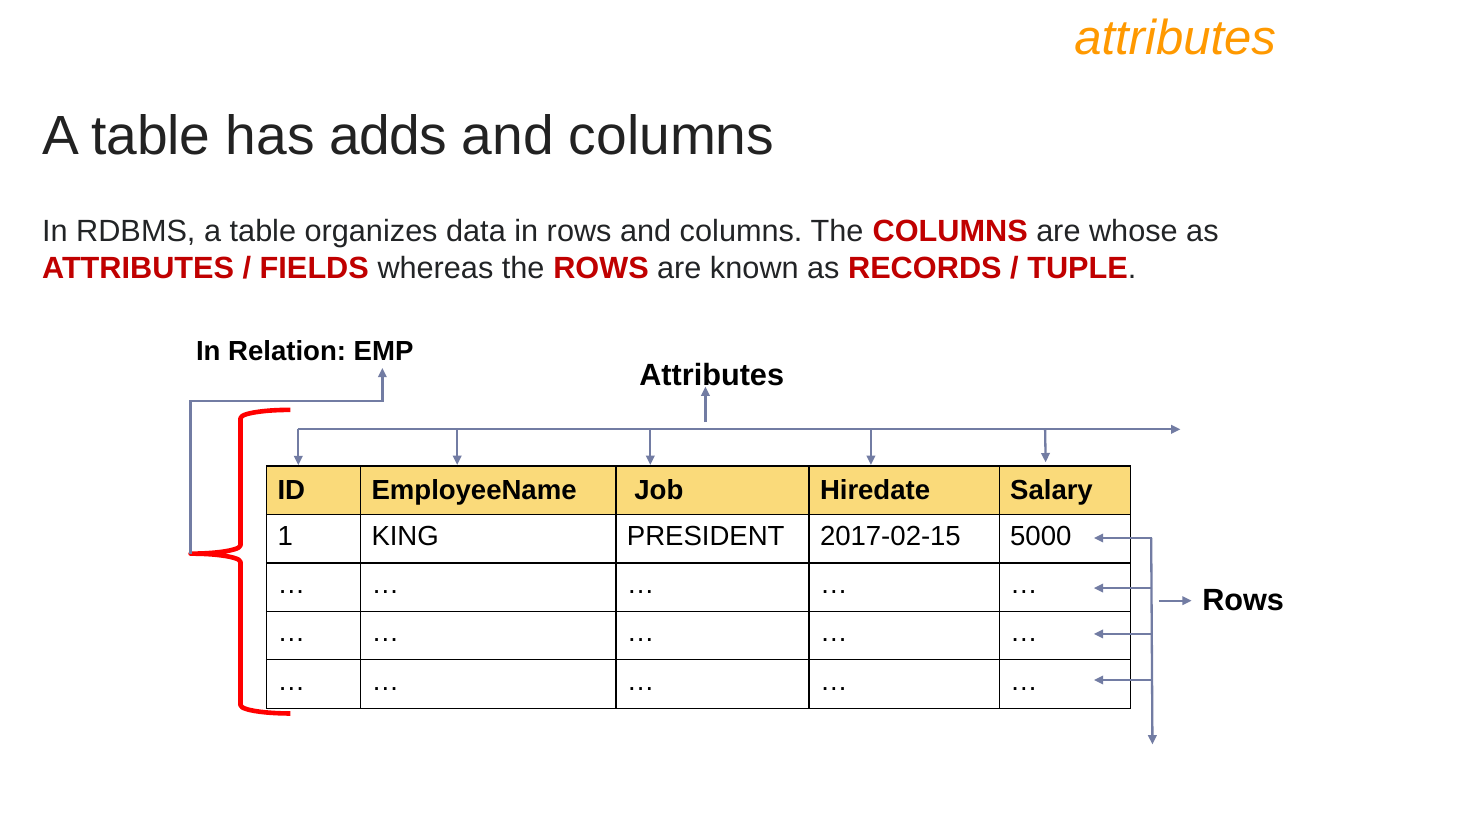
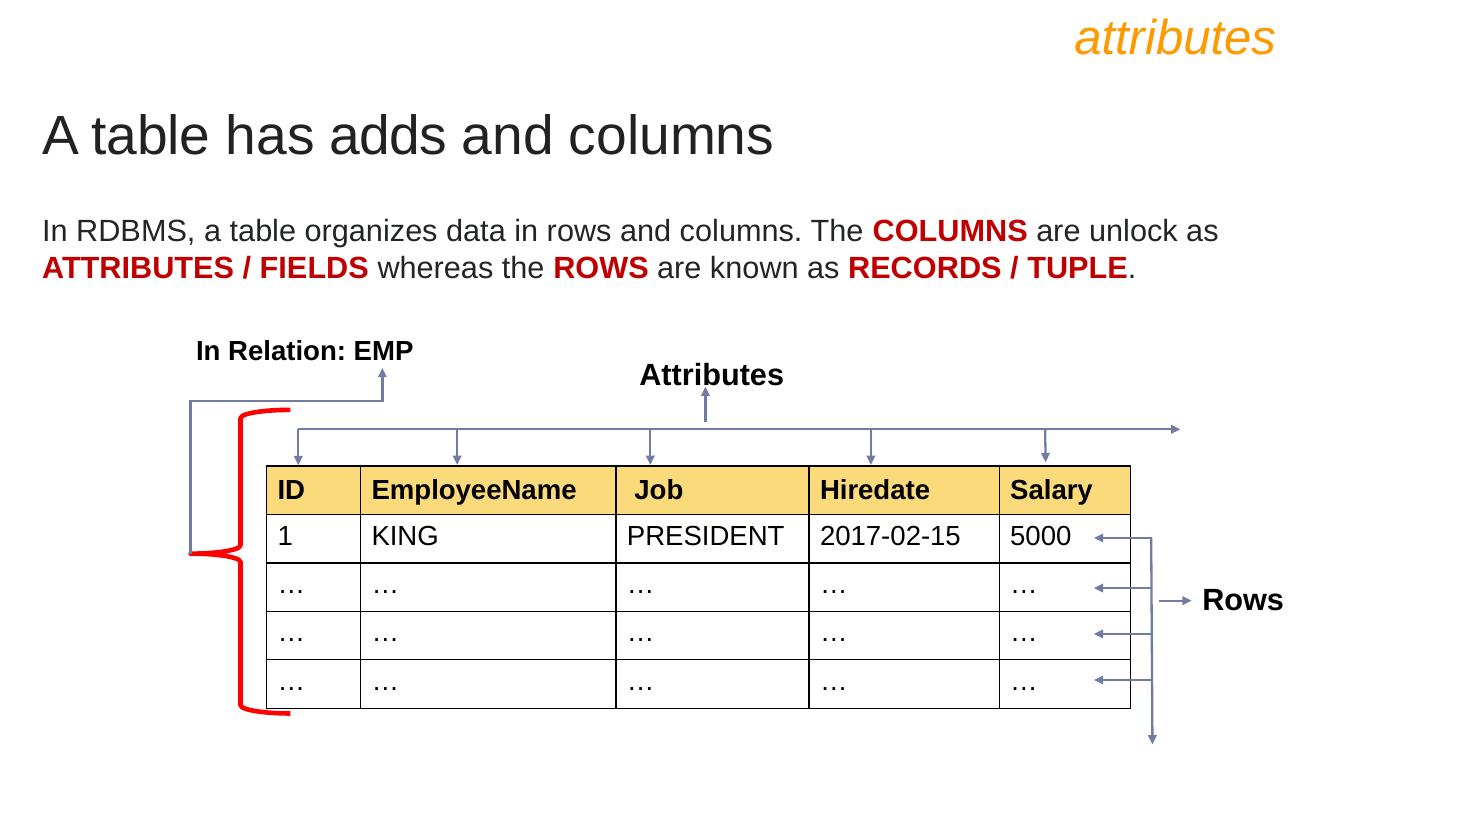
whose: whose -> unlock
